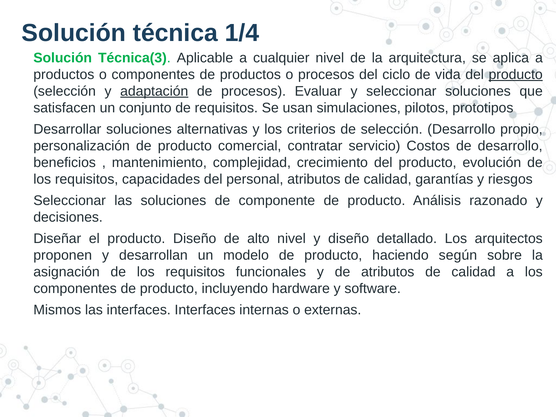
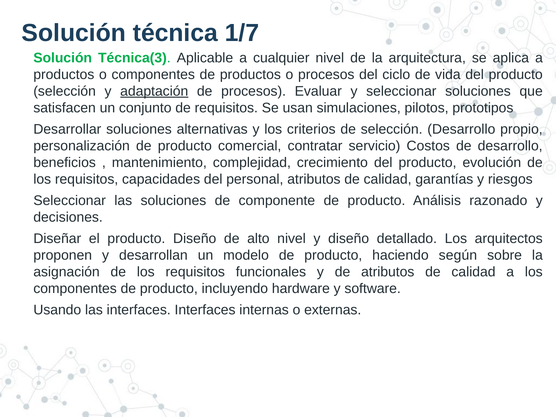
1/4: 1/4 -> 1/7
producto at (516, 75) underline: present -> none
Mismos: Mismos -> Usando
